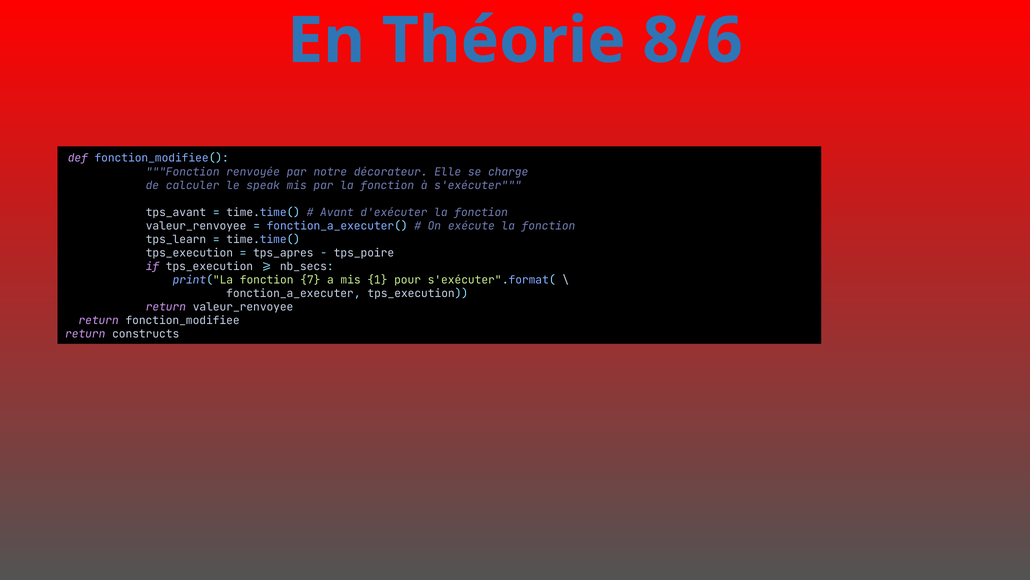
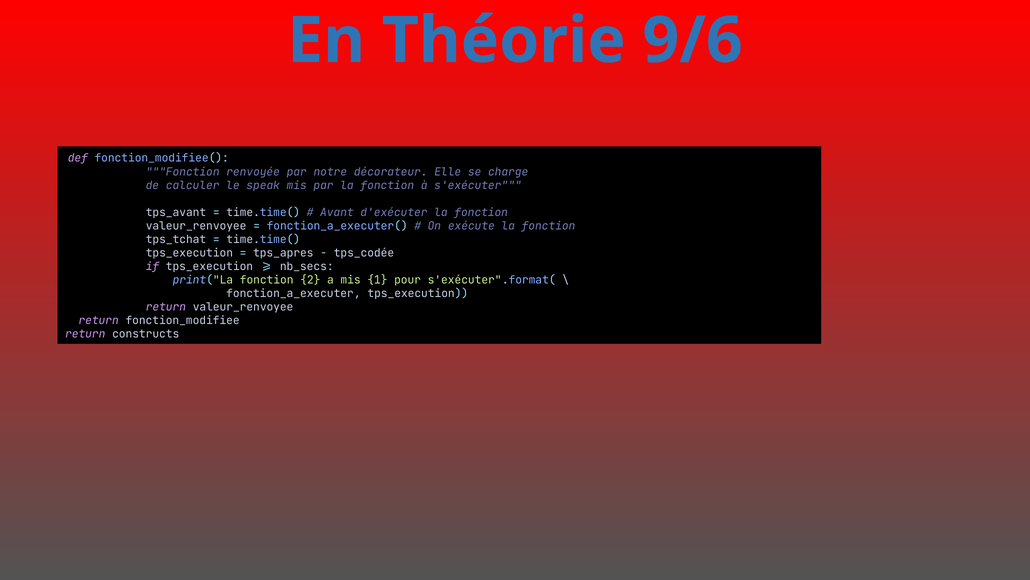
8/6: 8/6 -> 9/6
tps_learn: tps_learn -> tps_tchat
tps_poire: tps_poire -> tps_codée
7: 7 -> 2
